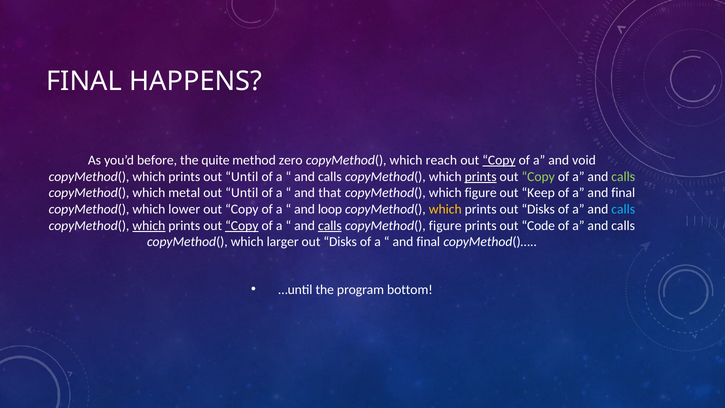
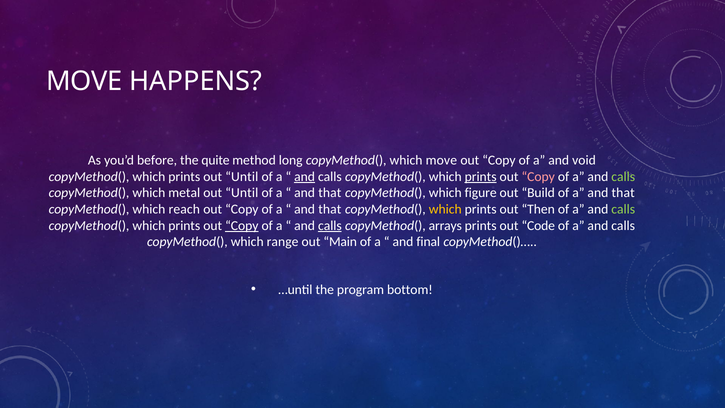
FINAL at (84, 81): FINAL -> MOVE
zero: zero -> long
which reach: reach -> move
Copy at (499, 160) underline: present -> none
and at (305, 177) underline: none -> present
Copy at (538, 177) colour: light green -> pink
Keep: Keep -> Build
a and final: final -> that
lower: lower -> reach
loop at (330, 209): loop -> that
prints out Disks: Disks -> Then
calls at (623, 209) colour: light blue -> light green
which at (149, 225) underline: present -> none
copyMethod( figure: figure -> arrays
larger: larger -> range
Disks at (340, 242): Disks -> Main
